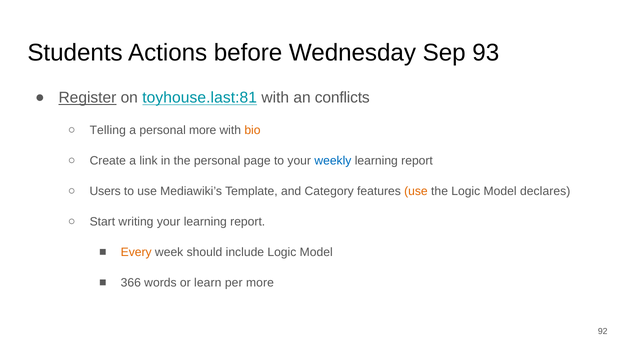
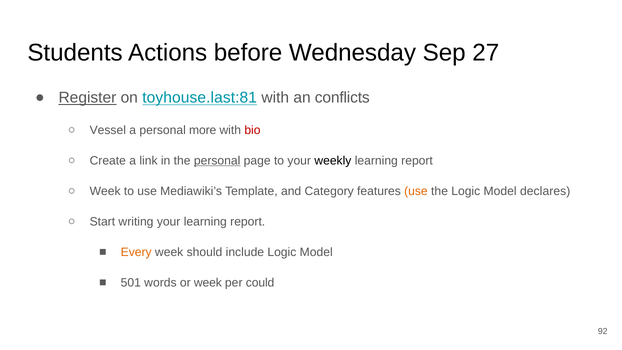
93: 93 -> 27
Telling: Telling -> Vessel
bio colour: orange -> red
personal at (217, 161) underline: none -> present
weekly colour: blue -> black
Users at (105, 191): Users -> Week
366: 366 -> 501
or learn: learn -> week
per more: more -> could
